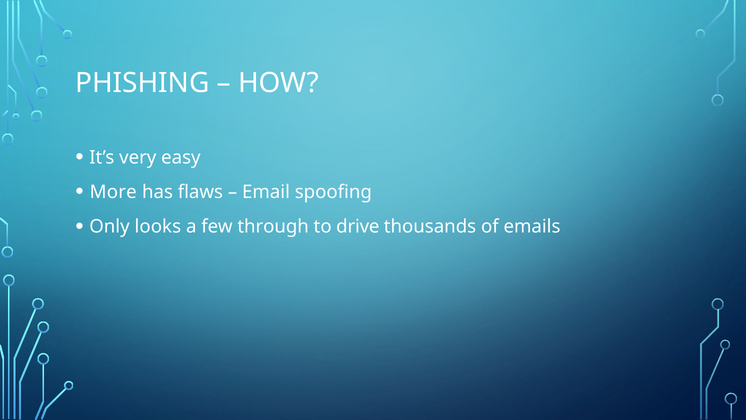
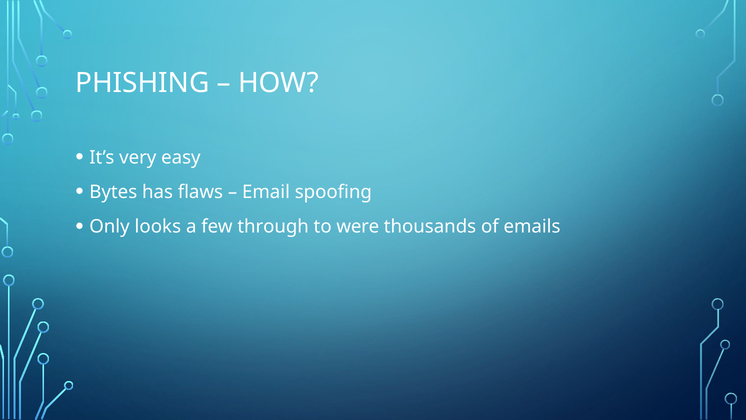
More: More -> Bytes
drive: drive -> were
